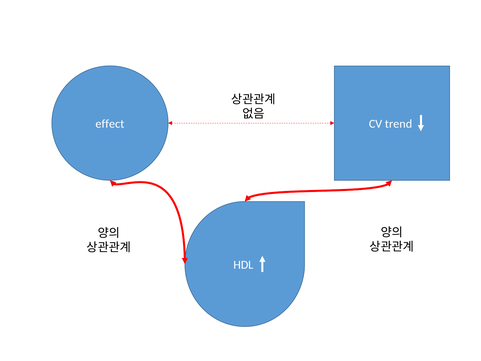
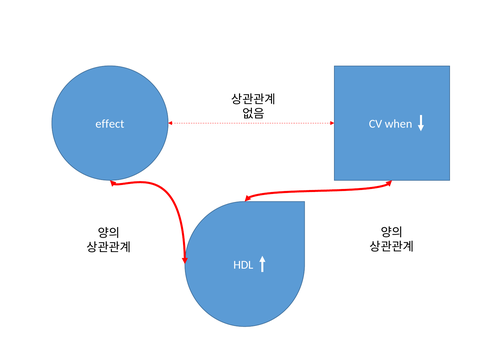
trend: trend -> when
